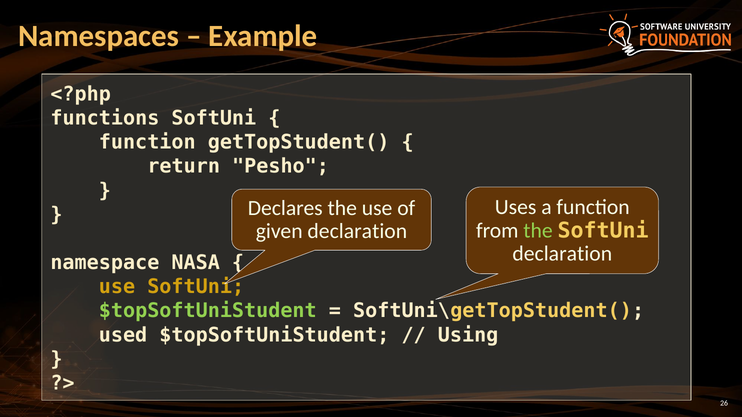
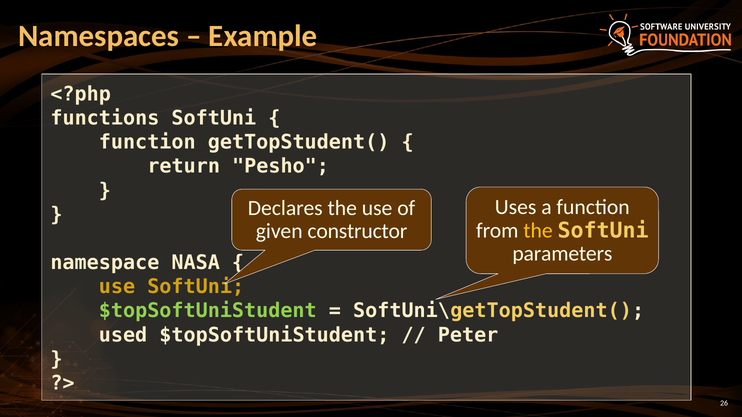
the at (538, 231) colour: light green -> yellow
given declaration: declaration -> constructor
declaration at (562, 254): declaration -> parameters
Using: Using -> Peter
